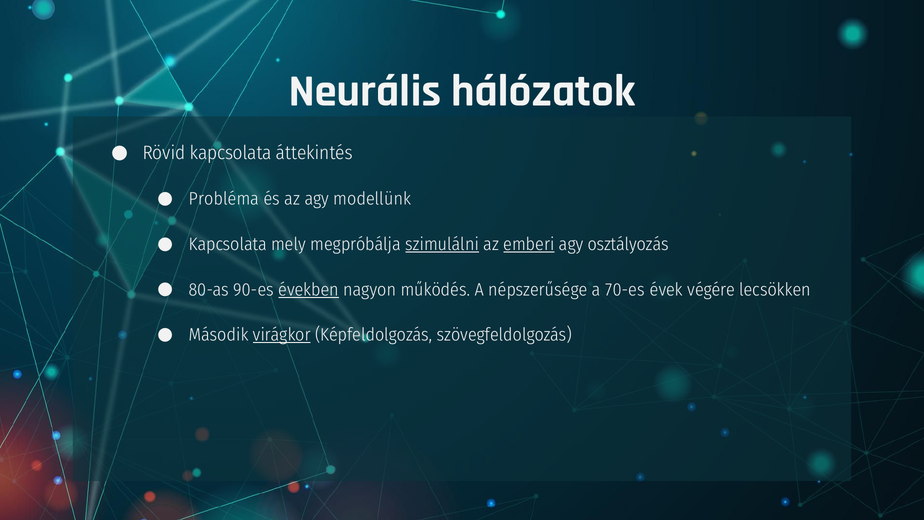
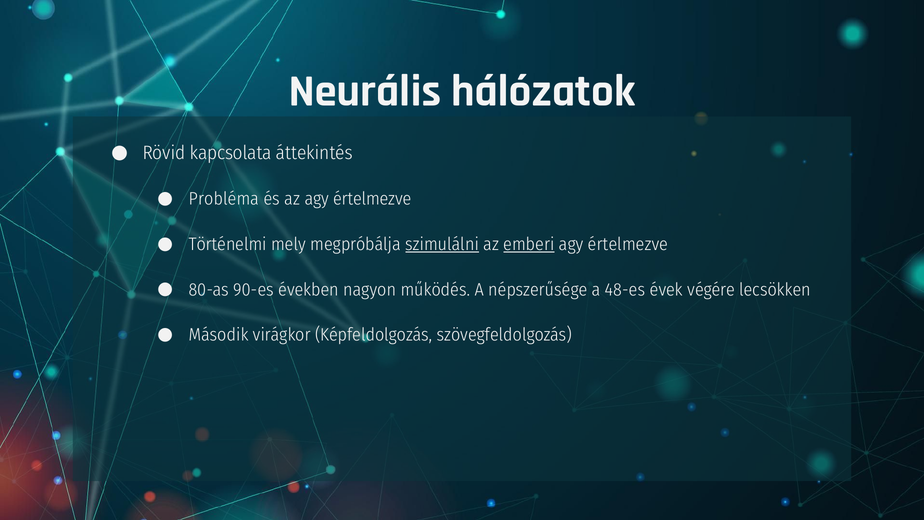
az agy modellünk: modellünk -> értelmezve
Kapcsolata at (228, 244): Kapcsolata -> Történelmi
osztályozás at (628, 244): osztályozás -> értelmezve
években underline: present -> none
70-es: 70-es -> 48-es
virágkor underline: present -> none
